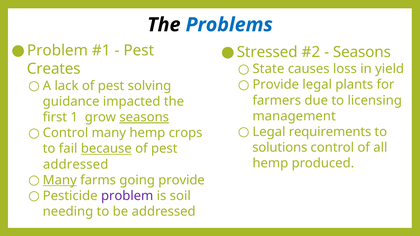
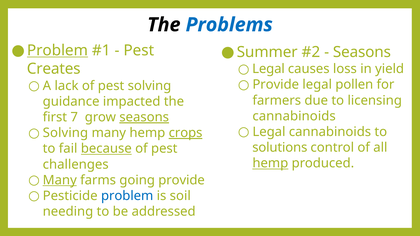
Problem at (57, 50) underline: none -> present
Stressed: Stressed -> Summer
State at (268, 69): State -> Legal
plants: plants -> pollen
management at (294, 116): management -> cannabinoids
1: 1 -> 7
Legal requirements: requirements -> cannabinoids
Control at (66, 133): Control -> Solving
crops underline: none -> present
hemp at (270, 163) underline: none -> present
addressed at (76, 165): addressed -> challenges
problem at (127, 196) colour: purple -> blue
